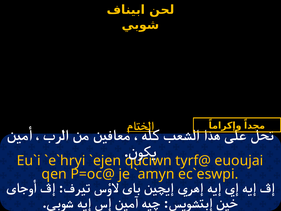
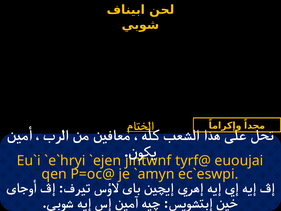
quciwn: quciwn -> jintwnf
